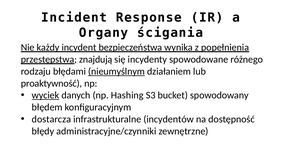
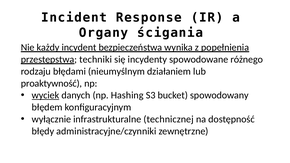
znajdują: znajdują -> techniki
nieumyślnym underline: present -> none
dostarcza: dostarcza -> wyłącznie
incydentów: incydentów -> technicznej
